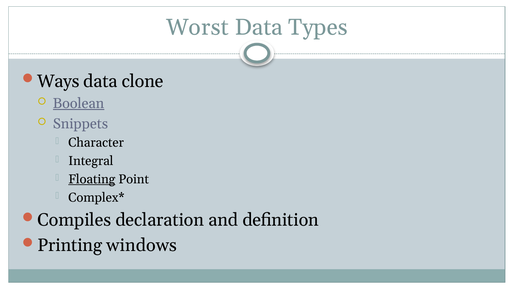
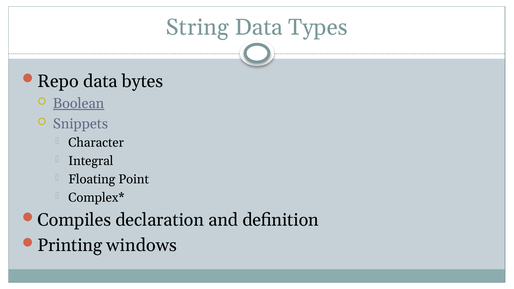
Worst: Worst -> String
Ways: Ways -> Repo
clone: clone -> bytes
Floating underline: present -> none
